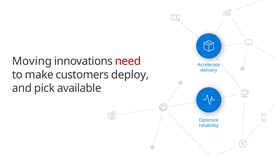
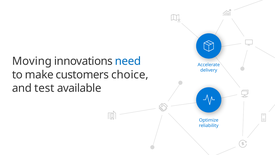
need colour: red -> blue
deploy: deploy -> choice
pick: pick -> test
